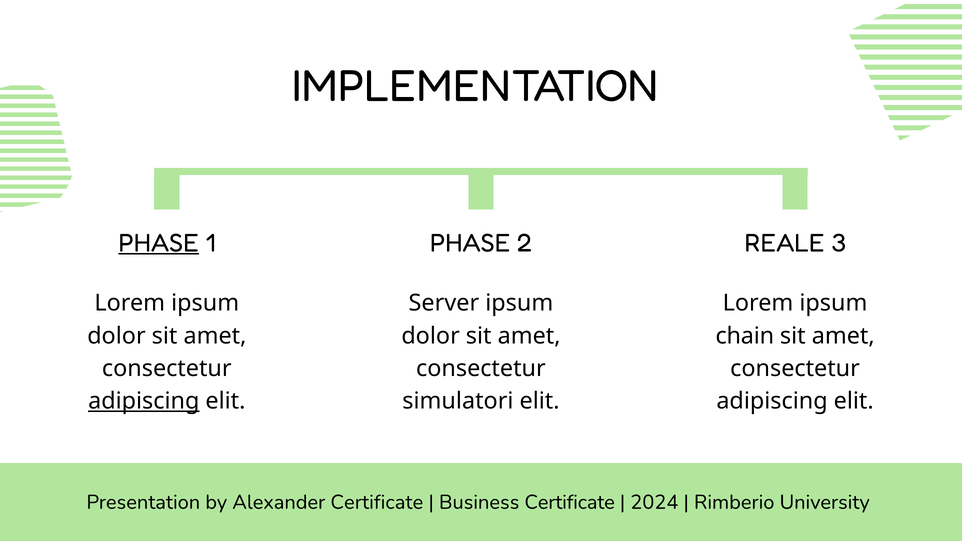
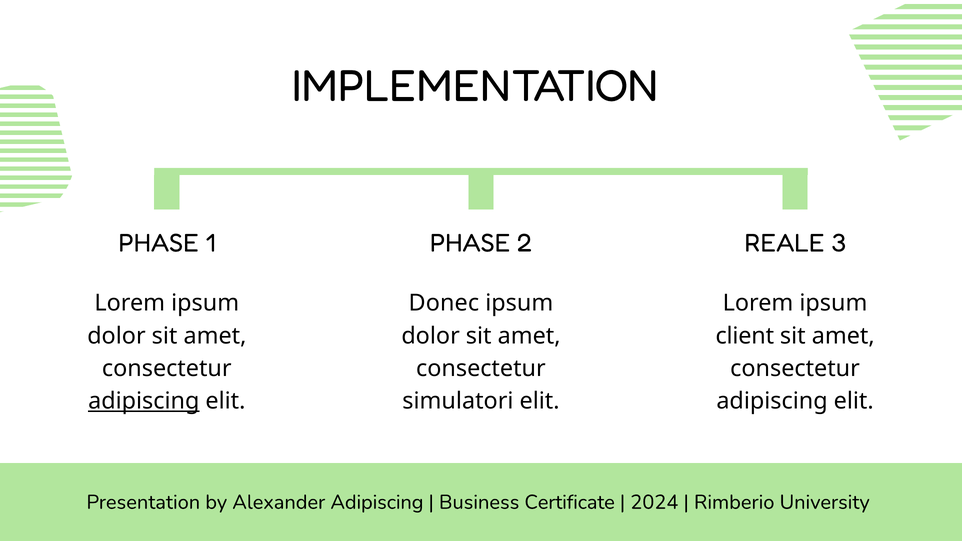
PHASE at (159, 243) underline: present -> none
Server: Server -> Donec
chain: chain -> client
Alexander Certificate: Certificate -> Adipiscing
